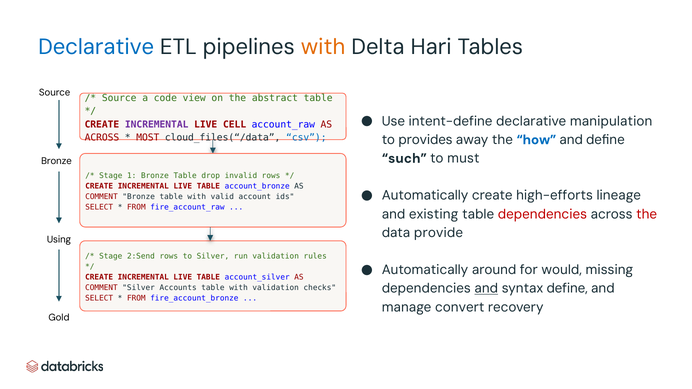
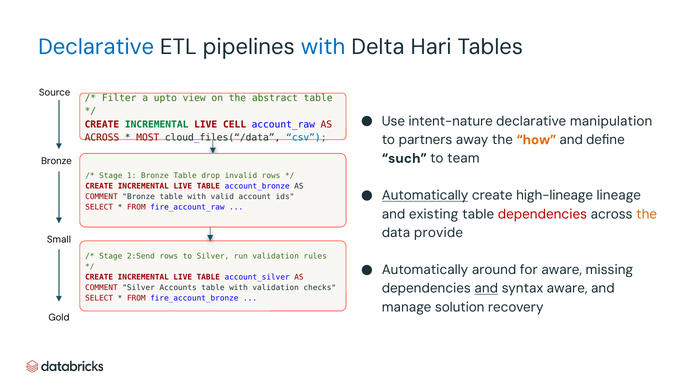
with at (323, 47) colour: orange -> blue
Source at (119, 98): Source -> Filter
code: code -> upto
intent-define: intent-define -> intent-nature
INCREMENTAL at (157, 125) colour: purple -> green
provides: provides -> partners
how colour: blue -> orange
must: must -> team
Automatically at (425, 196) underline: none -> present
high-efforts: high-efforts -> high-lineage
the at (647, 214) colour: red -> orange
Using: Using -> Small
for would: would -> aware
syntax define: define -> aware
convert: convert -> solution
